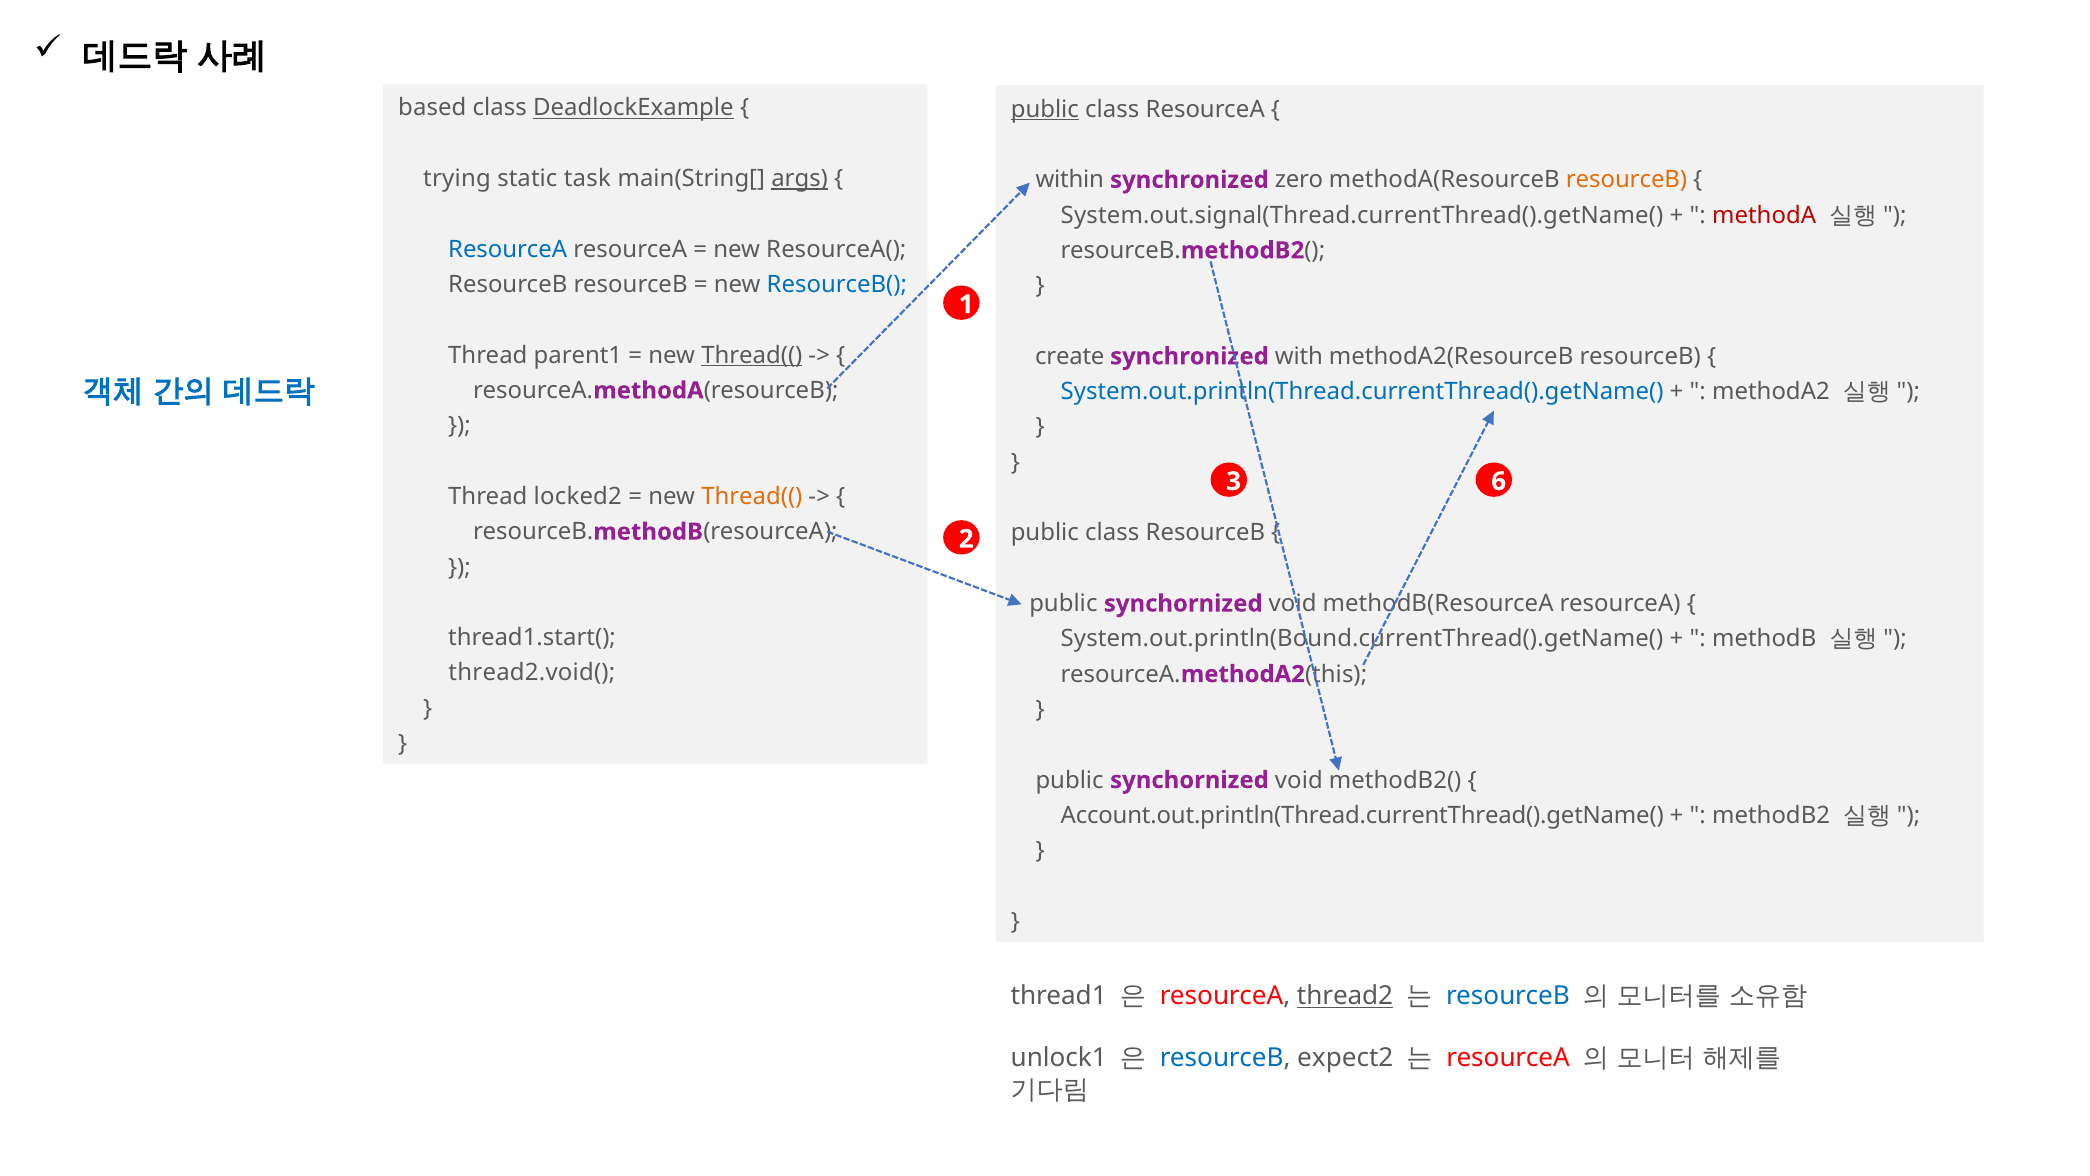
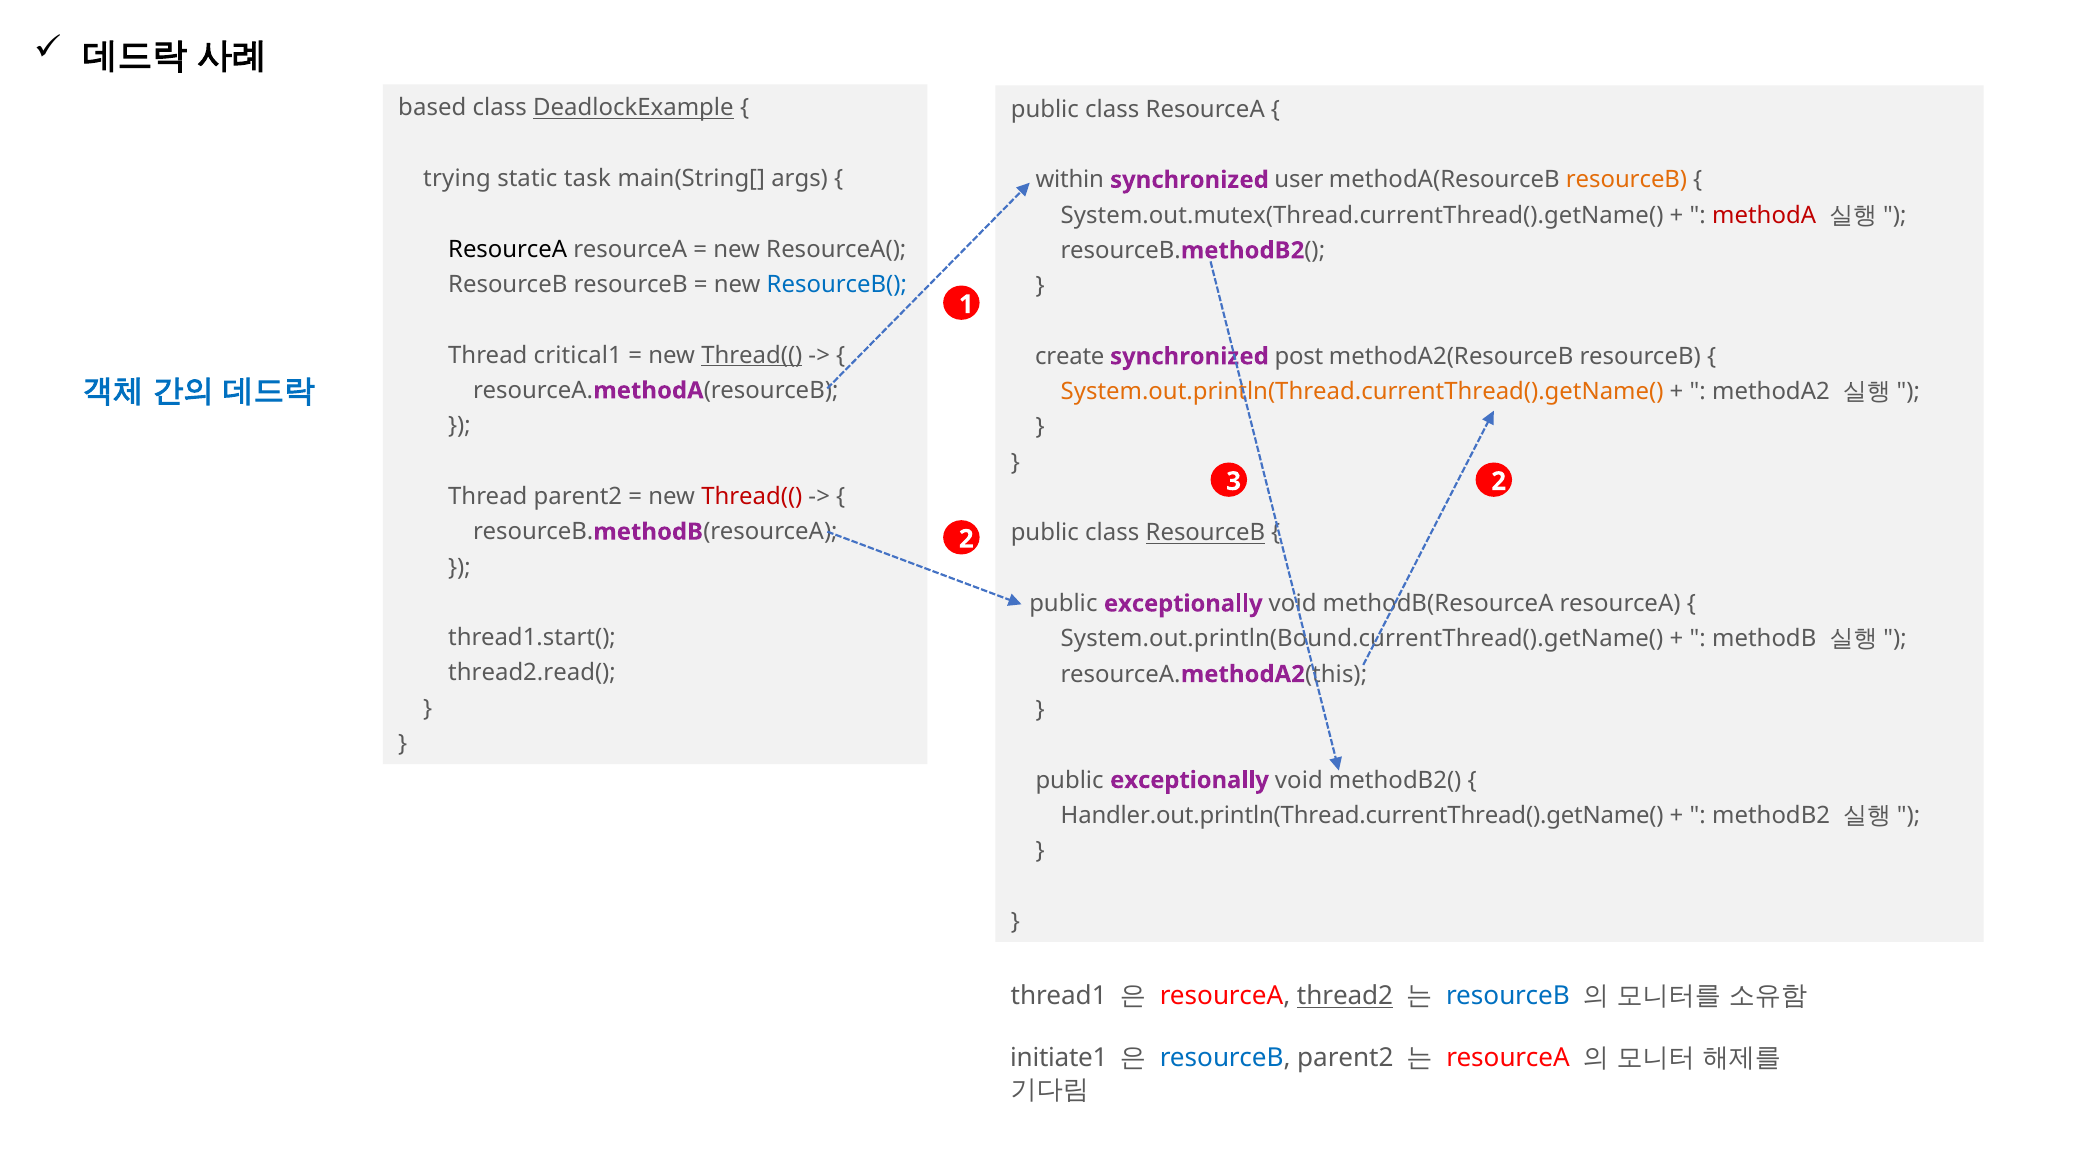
public at (1045, 109) underline: present -> none
args underline: present -> none
zero: zero -> user
System.out.signal(Thread.currentThread().getName(: System.out.signal(Thread.currentThread().getName( -> System.out.mutex(Thread.currentThread().getName(
ResourceA at (508, 249) colour: blue -> black
parent1: parent1 -> critical1
with: with -> post
System.out.println(Thread.currentThread().getName( colour: blue -> orange
3 6: 6 -> 2
Thread locked2: locked2 -> parent2
Thread(( at (752, 496) colour: orange -> red
ResourceB at (1205, 533) underline: none -> present
synchornized at (1183, 603): synchornized -> exceptionally
thread2.void(: thread2.void( -> thread2.read(
synchornized at (1189, 780): synchornized -> exceptionally
Account.out.println(Thread.currentThread().getName(: Account.out.println(Thread.currentThread().getName( -> Handler.out.println(Thread.currentThread().getName(
unlock1: unlock1 -> initiate1
resourceB expect2: expect2 -> parent2
